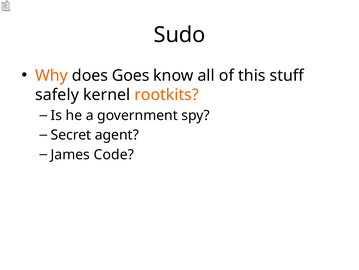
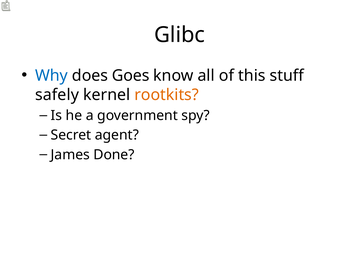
Sudo: Sudo -> Glibc
Why colour: orange -> blue
Code: Code -> Done
